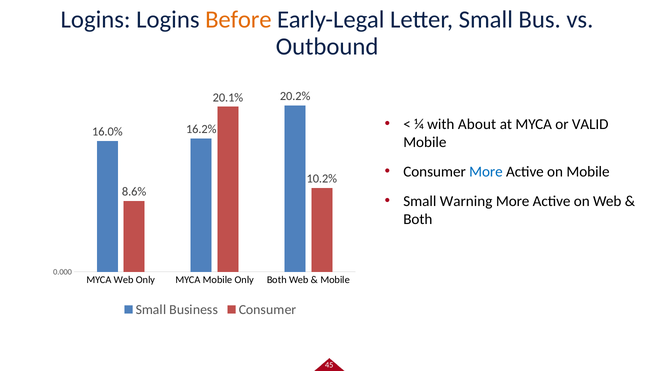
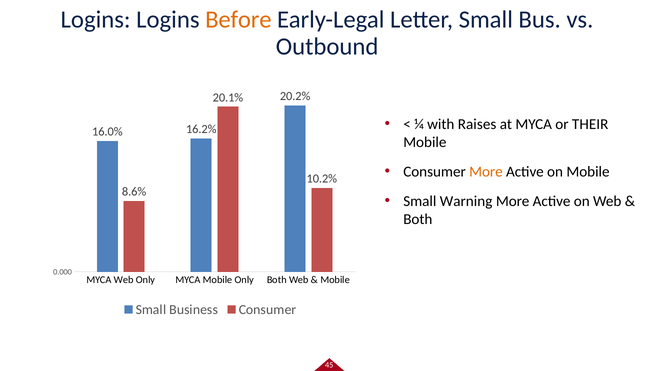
About: About -> Raises
VALID: VALID -> THEIR
More at (486, 172) colour: blue -> orange
